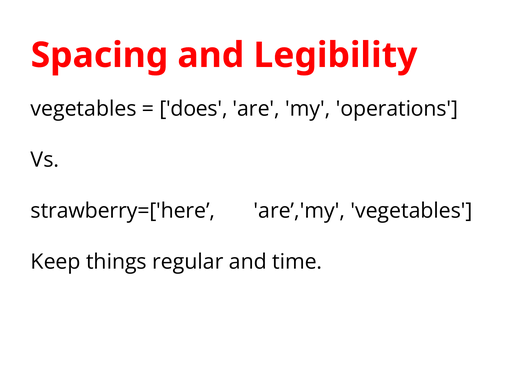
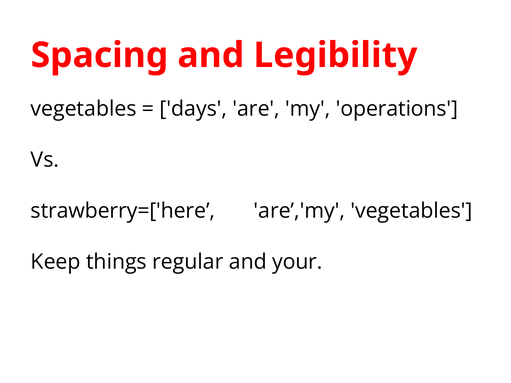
does: does -> days
time: time -> your
